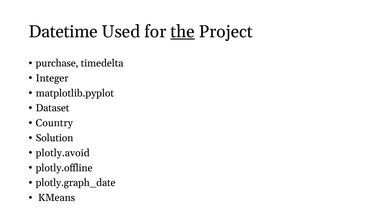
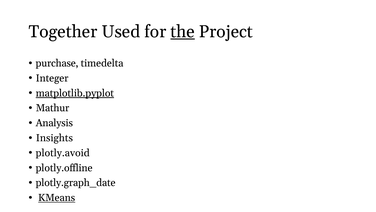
Datetime: Datetime -> Together
matplotlib.pyplot underline: none -> present
Dataset: Dataset -> Mathur
Country: Country -> Analysis
Solution: Solution -> Insights
KMeans underline: none -> present
